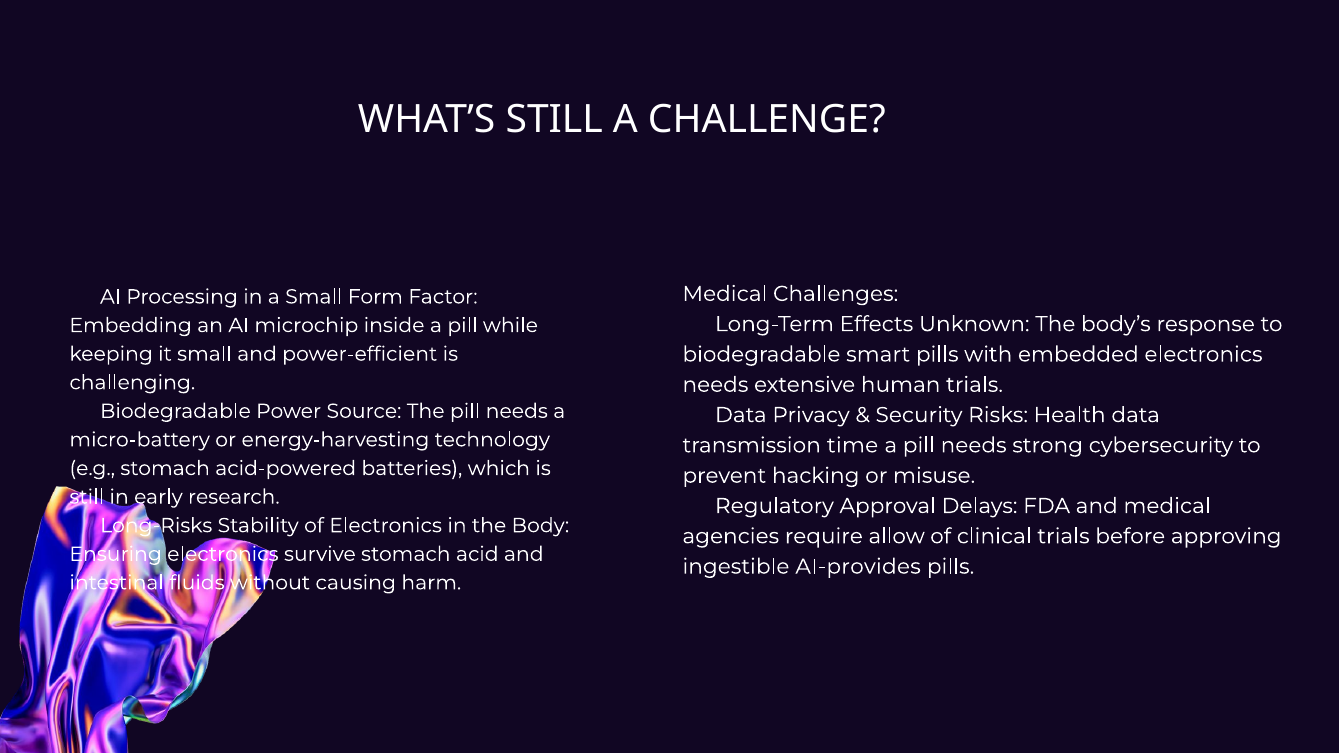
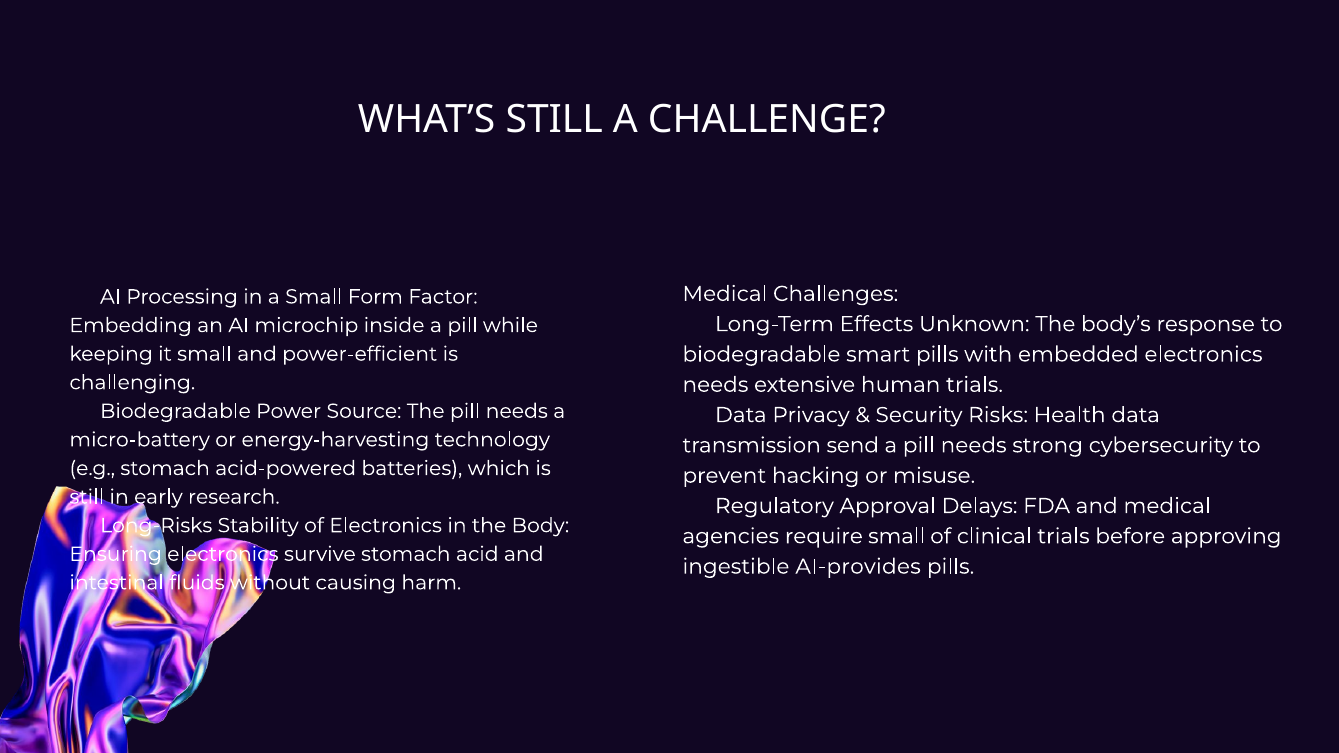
time: time -> send
require allow: allow -> small
